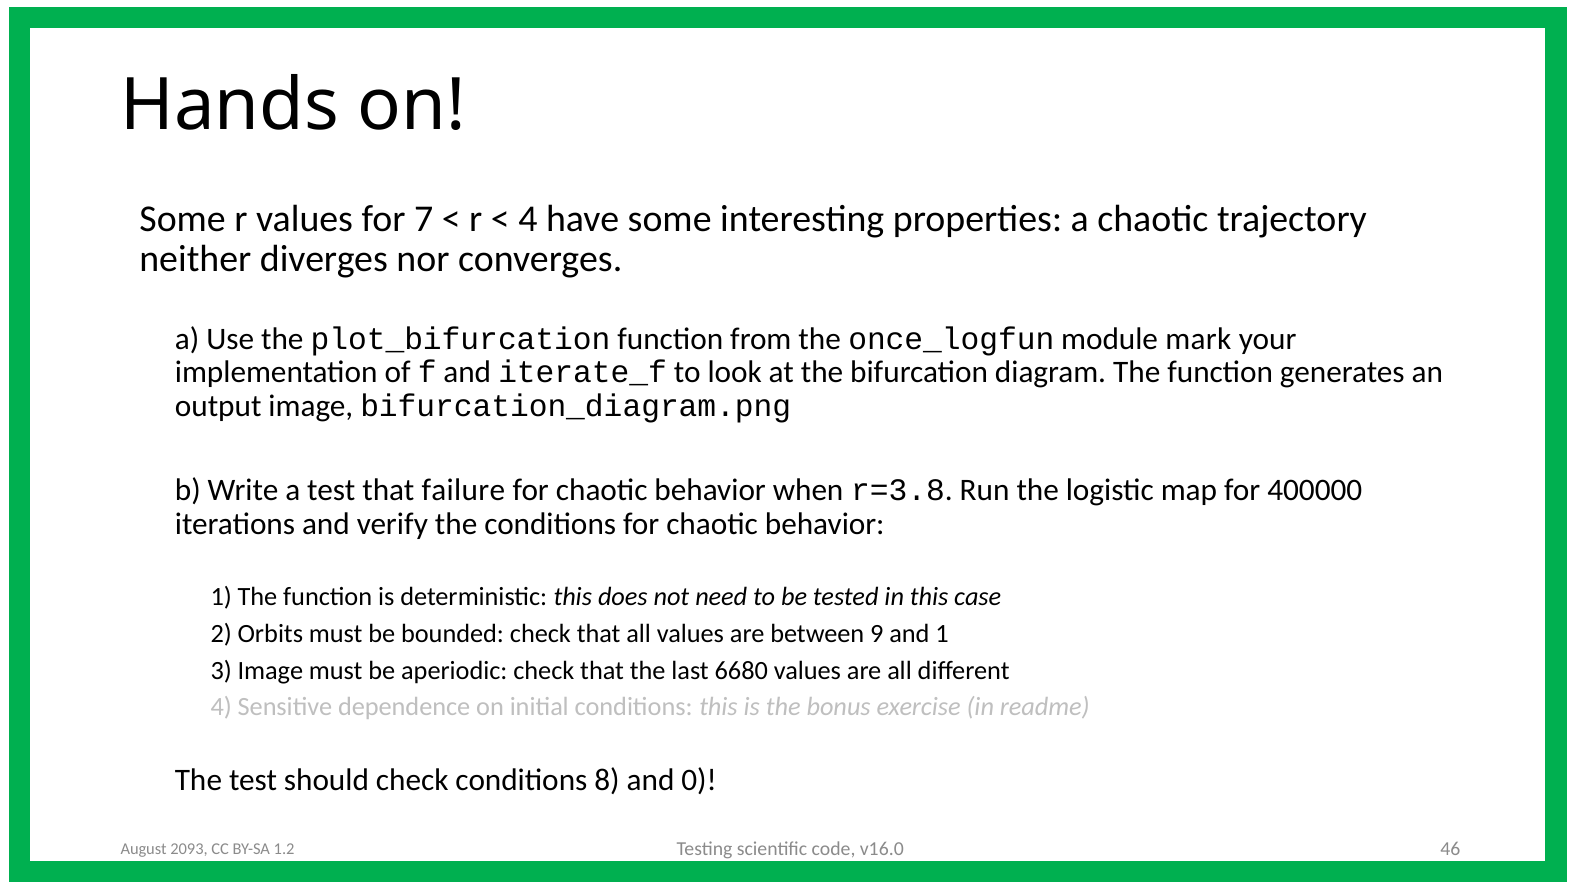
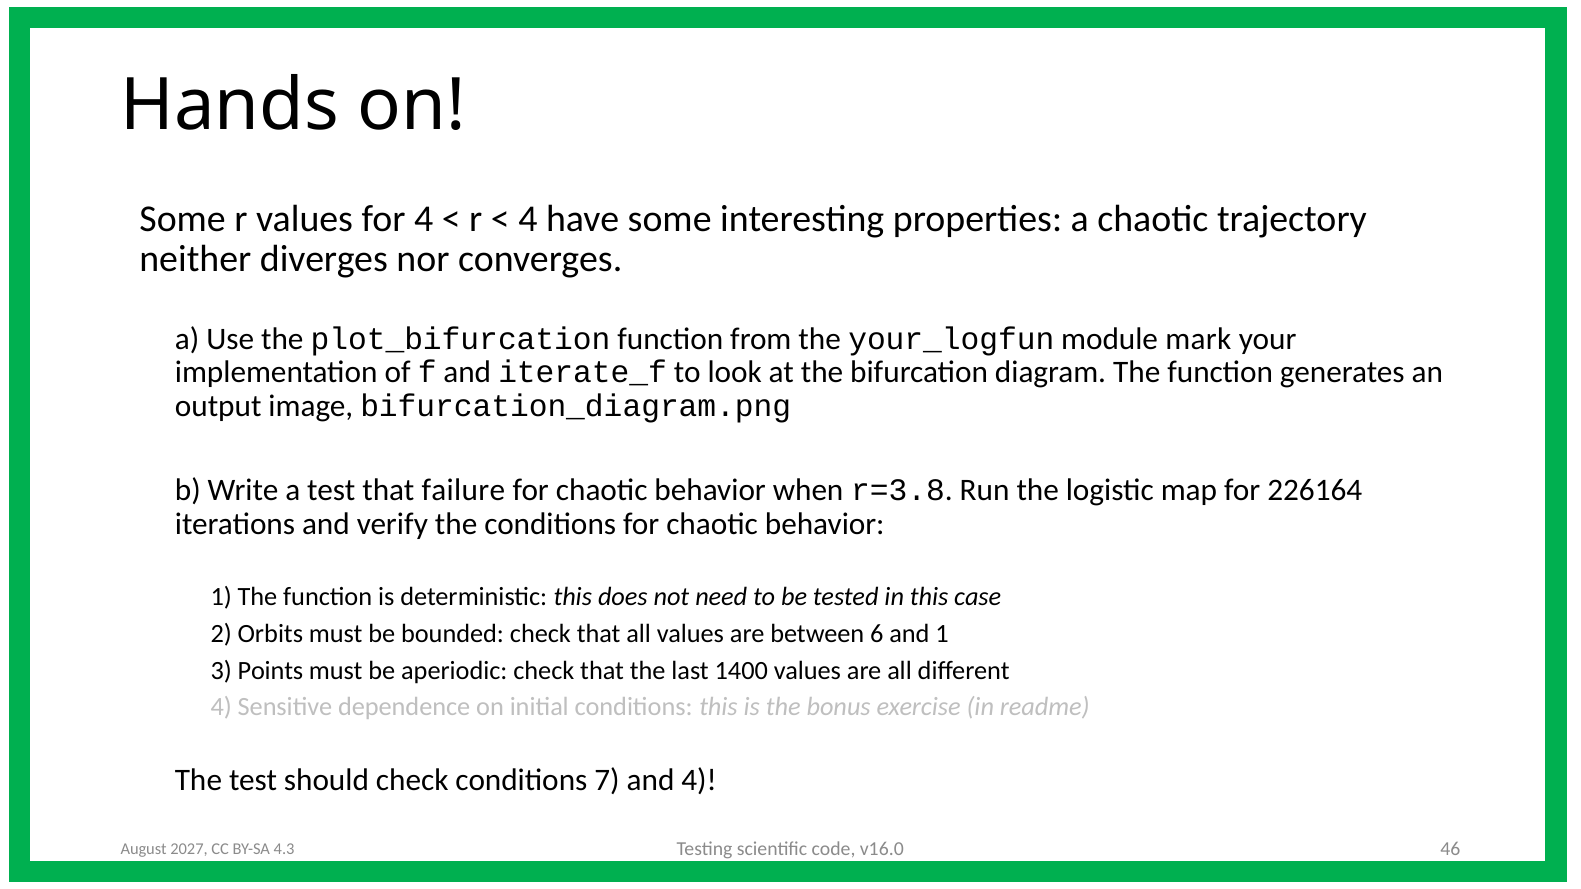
for 7: 7 -> 4
once_logfun: once_logfun -> your_logfun
400000: 400000 -> 226164
9: 9 -> 6
3 Image: Image -> Points
6680: 6680 -> 1400
8: 8 -> 7
and 0: 0 -> 4
2093: 2093 -> 2027
1.2: 1.2 -> 4.3
